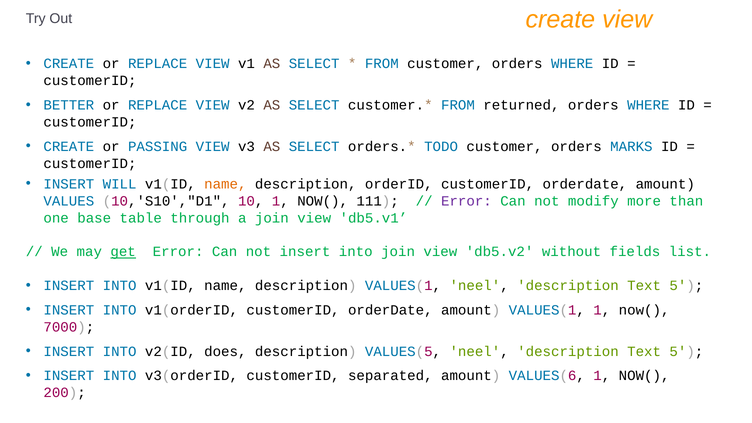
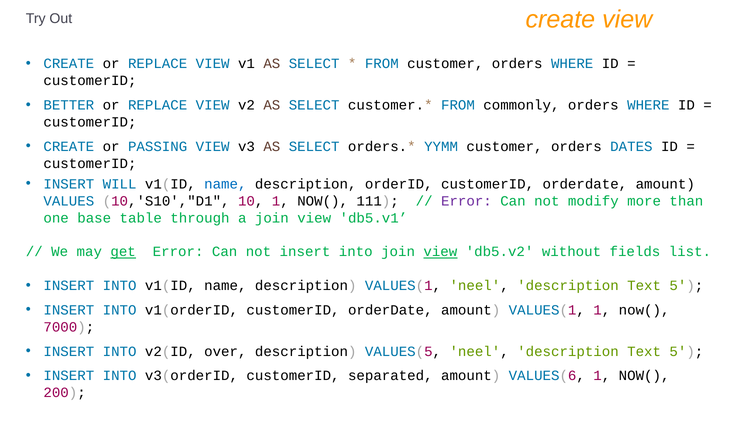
returned: returned -> commonly
TODO: TODO -> YYMM
MARKS: MARKS -> DATES
name at (225, 184) colour: orange -> blue
view at (440, 252) underline: none -> present
does: does -> over
